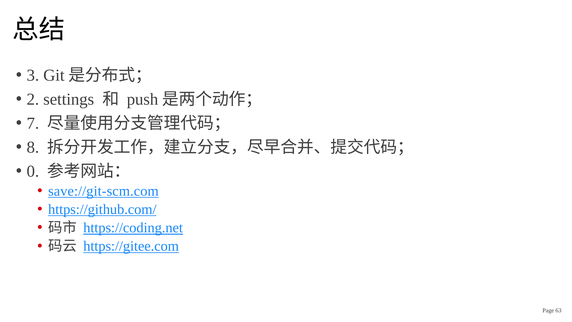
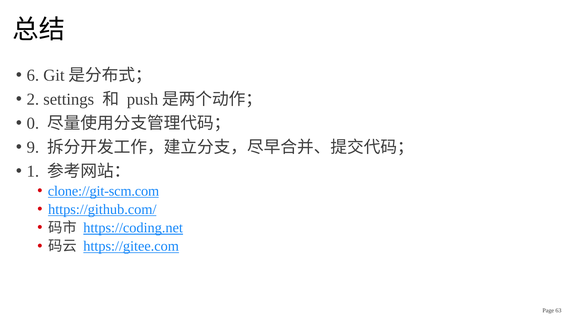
3: 3 -> 6
7: 7 -> 0
8: 8 -> 9
0: 0 -> 1
save://git-scm.com: save://git-scm.com -> clone://git-scm.com
